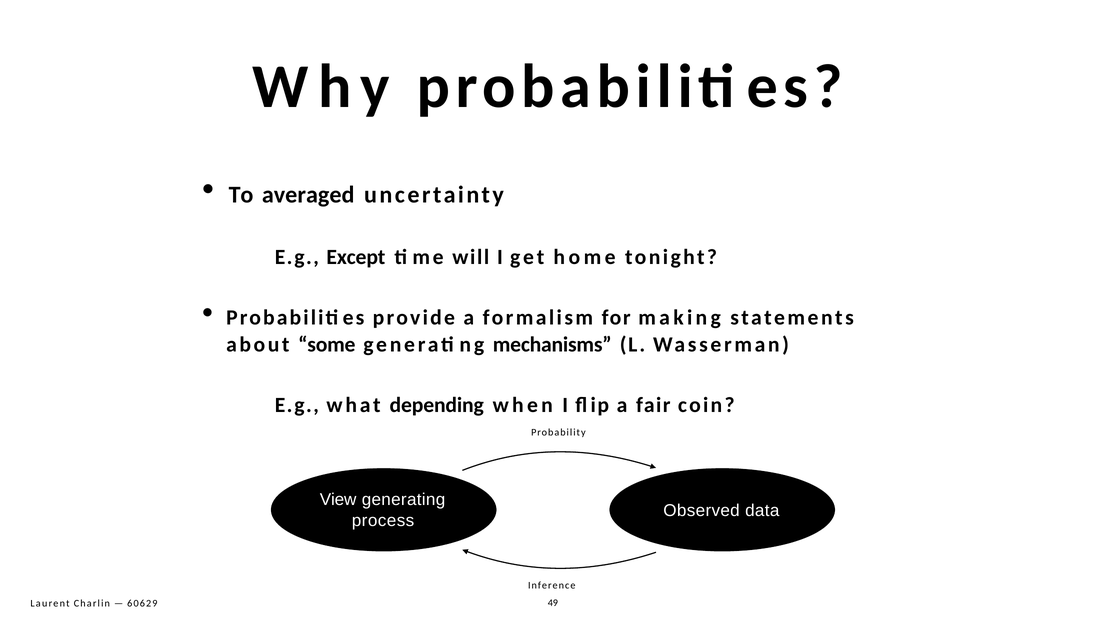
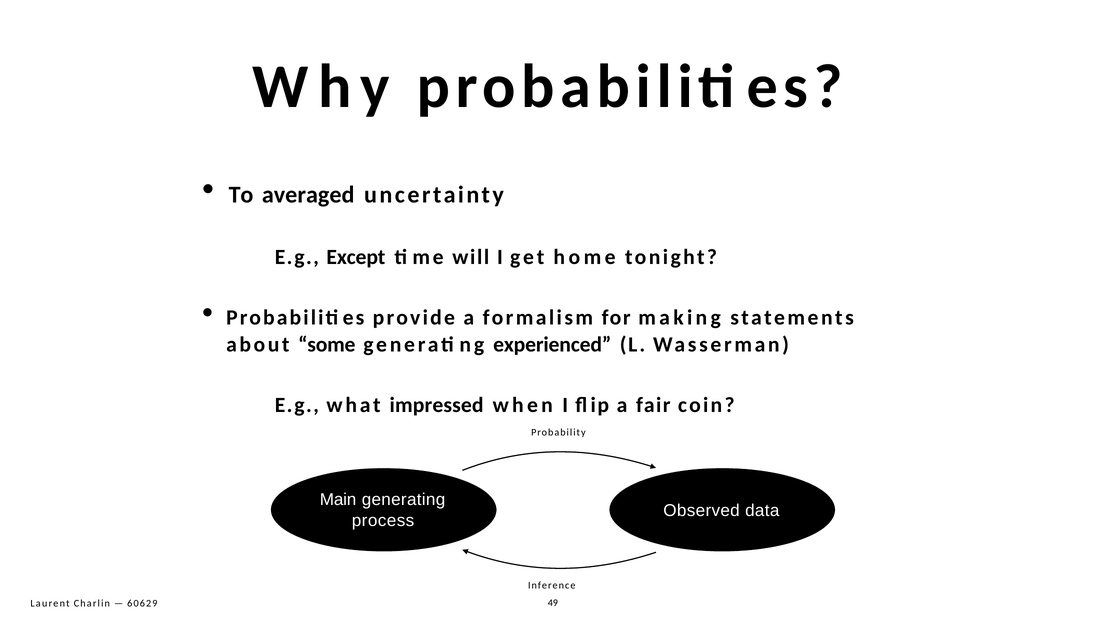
mechanisms: mechanisms -> experienced
depending: depending -> impressed
View: View -> Main
